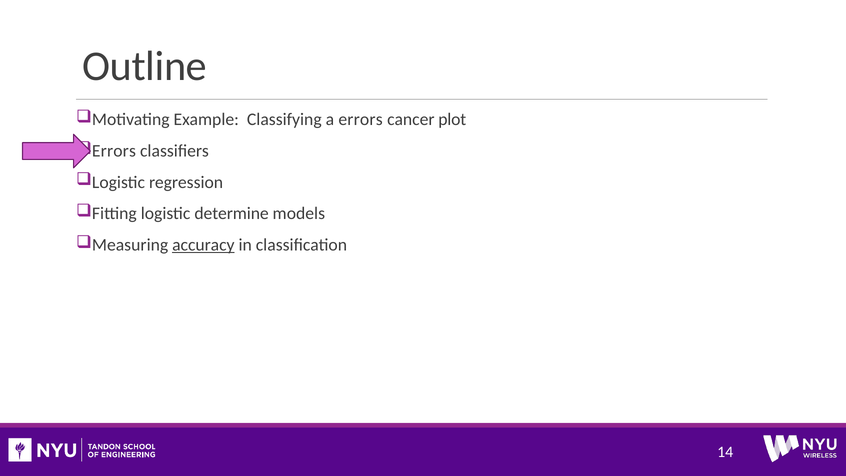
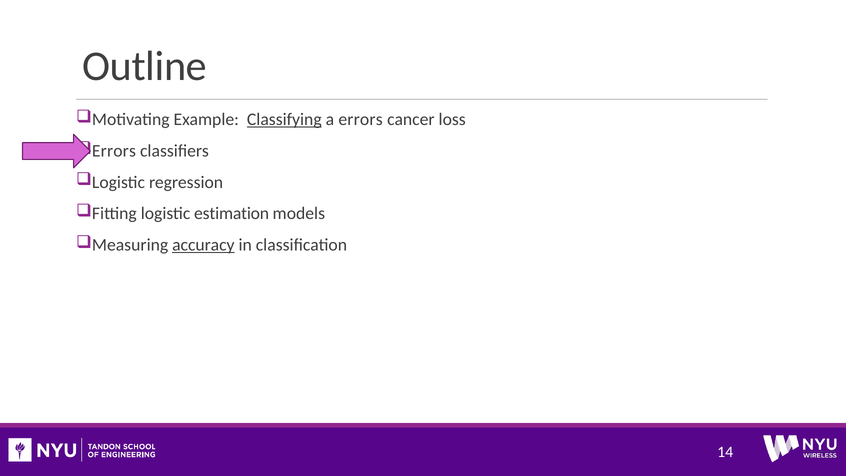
Classifying underline: none -> present
plot: plot -> loss
determine: determine -> estimation
